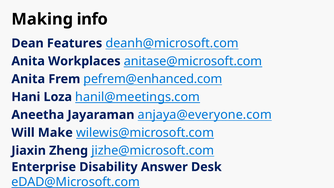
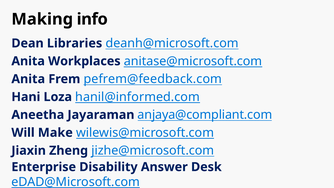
Features: Features -> Libraries
pefrem@enhanced.com: pefrem@enhanced.com -> pefrem@feedback.com
hanil@meetings.com: hanil@meetings.com -> hanil@informed.com
anjaya@everyone.com: anjaya@everyone.com -> anjaya@compliant.com
